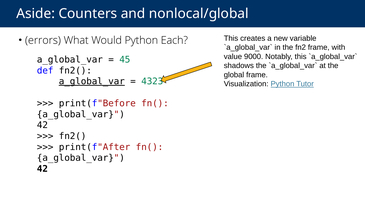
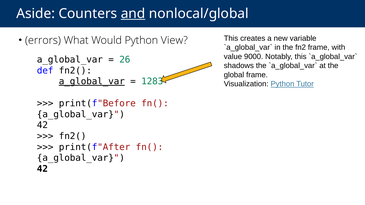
and underline: none -> present
Each: Each -> View
45: 45 -> 26
4323: 4323 -> 1283
